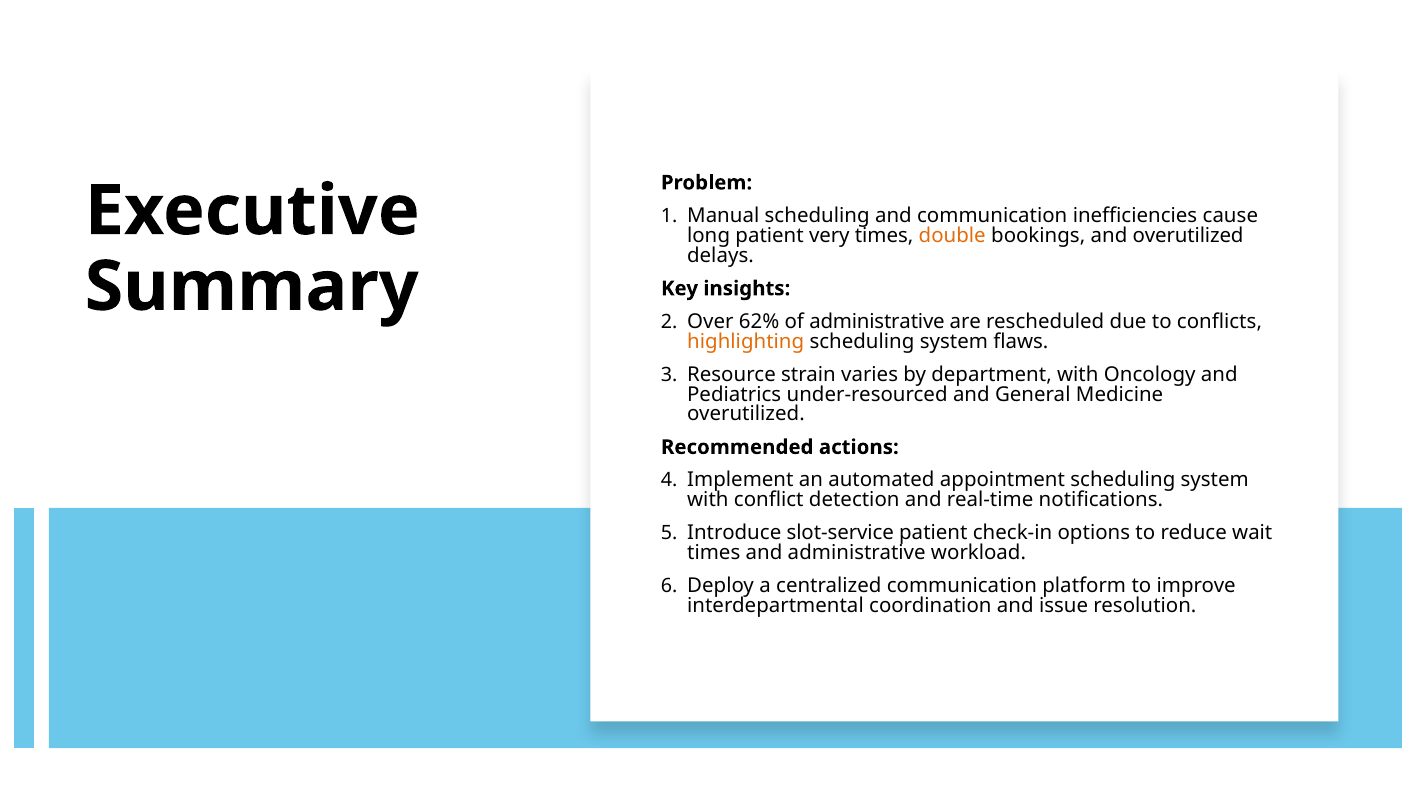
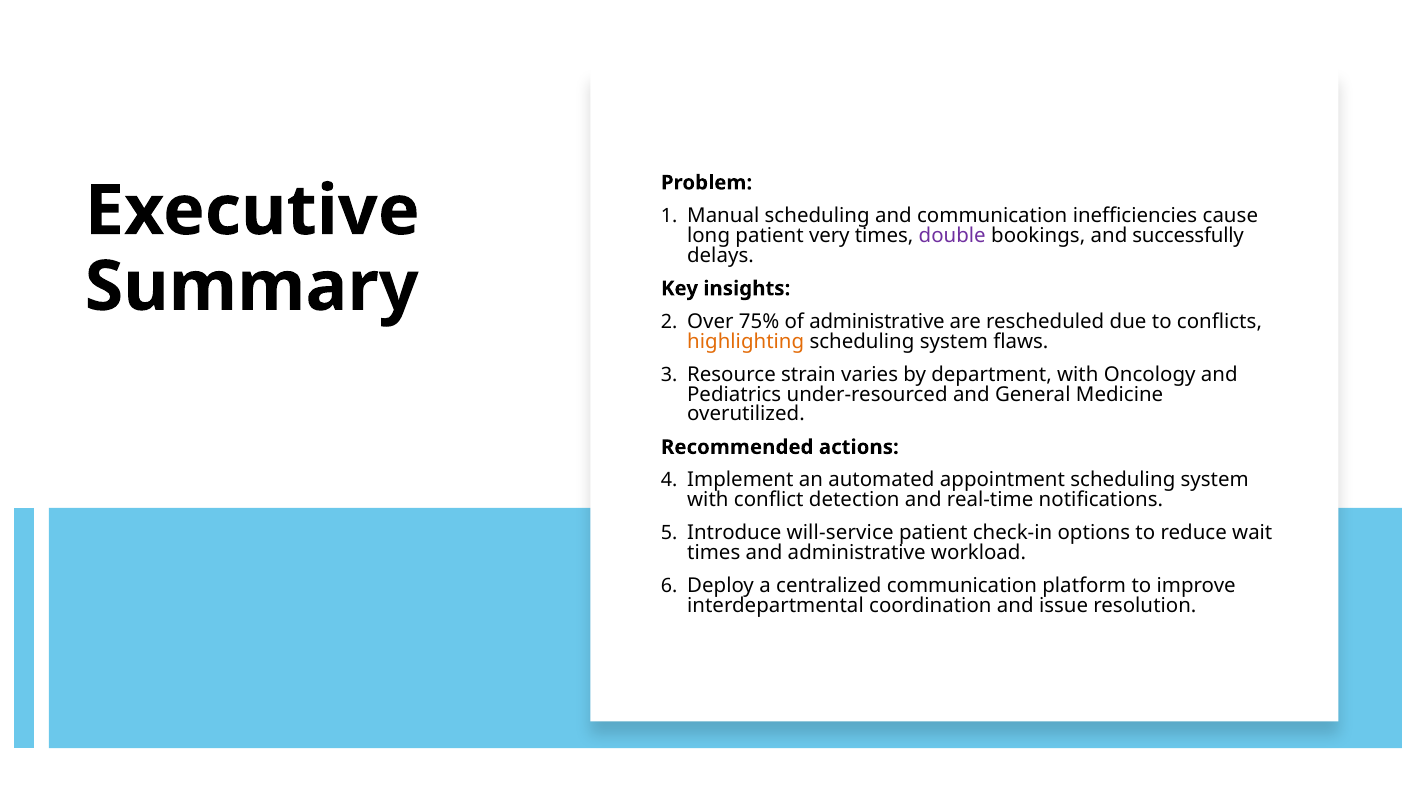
double colour: orange -> purple
and overutilized: overutilized -> successfully
62%: 62% -> 75%
slot-service: slot-service -> will-service
